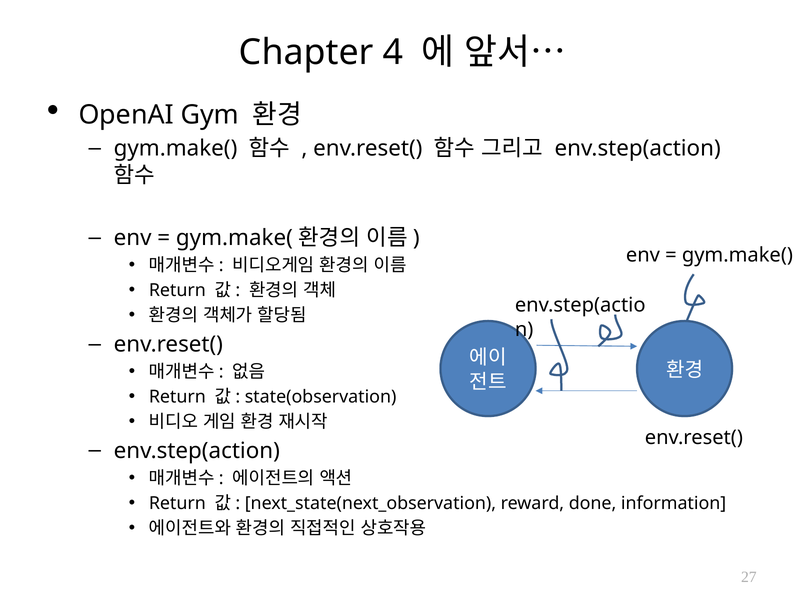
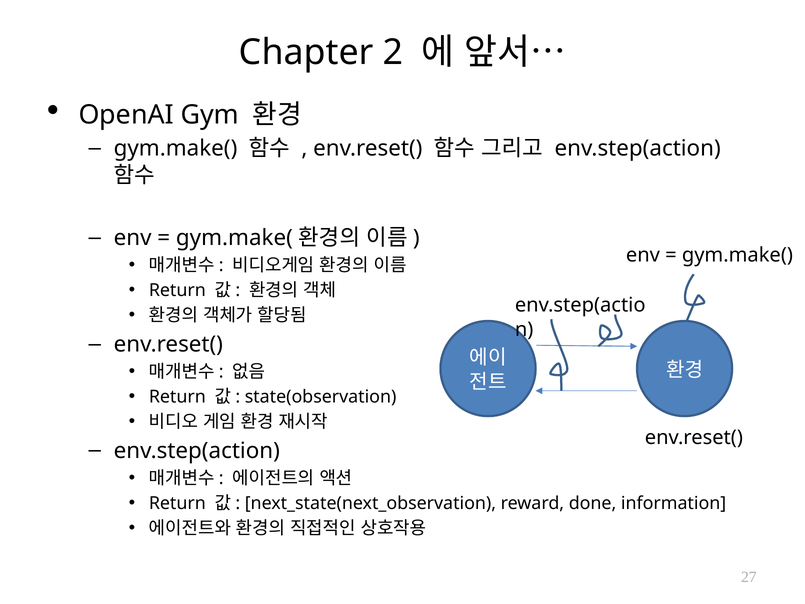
4: 4 -> 2
